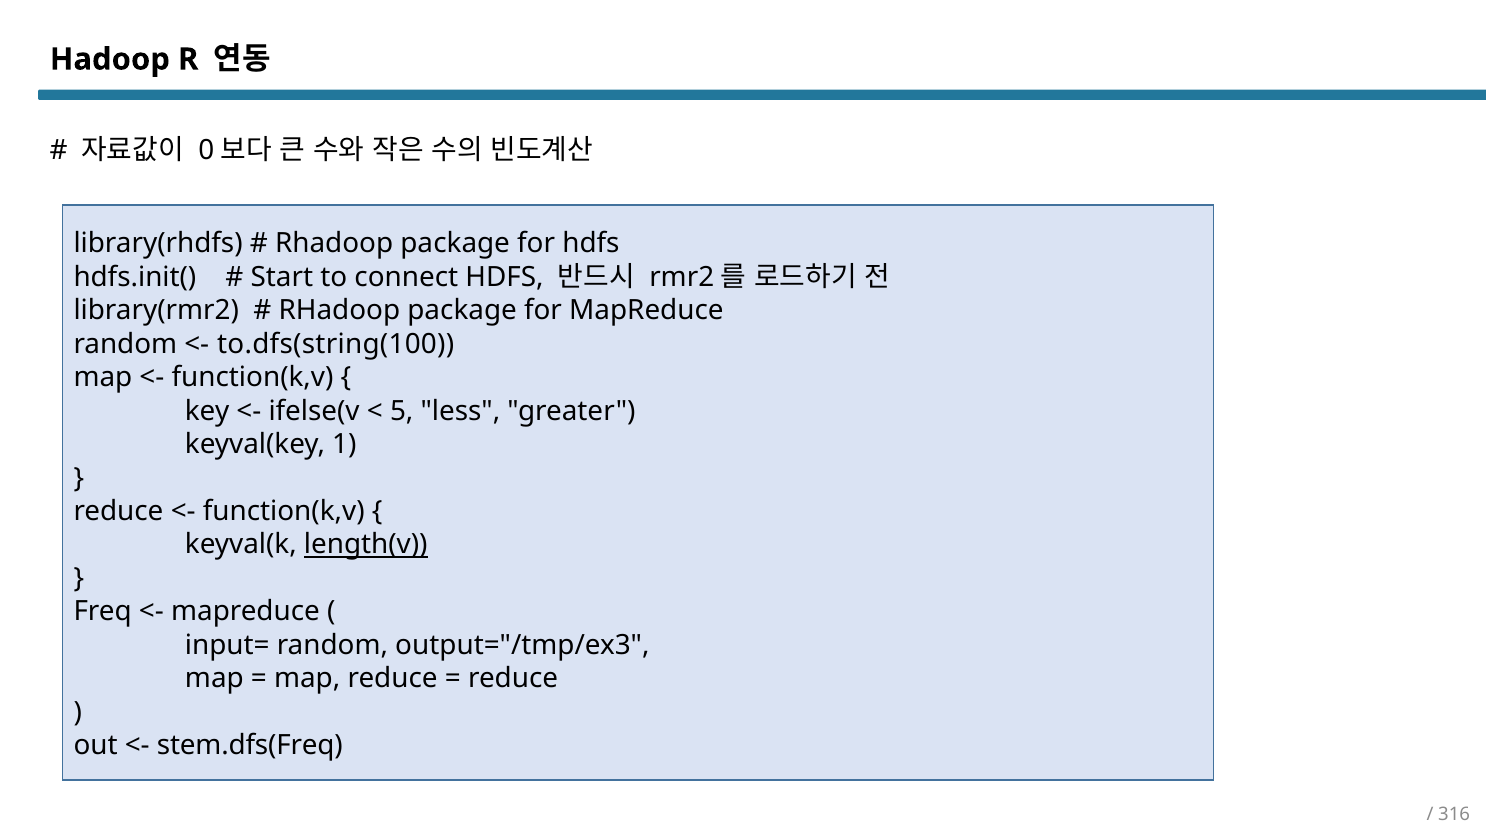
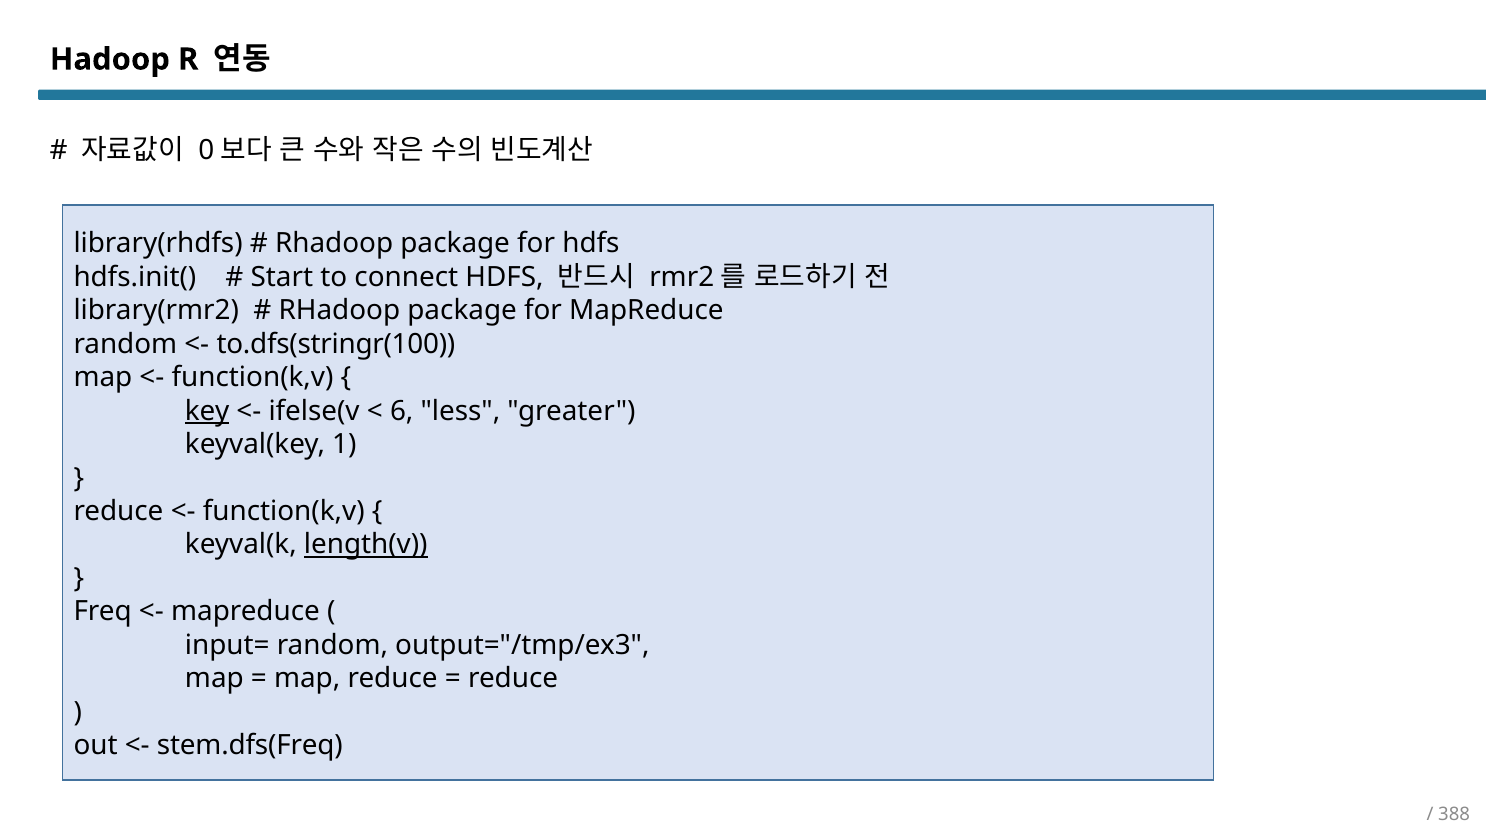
to.dfs(string(100: to.dfs(string(100 -> to.dfs(stringr(100
key underline: none -> present
5: 5 -> 6
316: 316 -> 388
